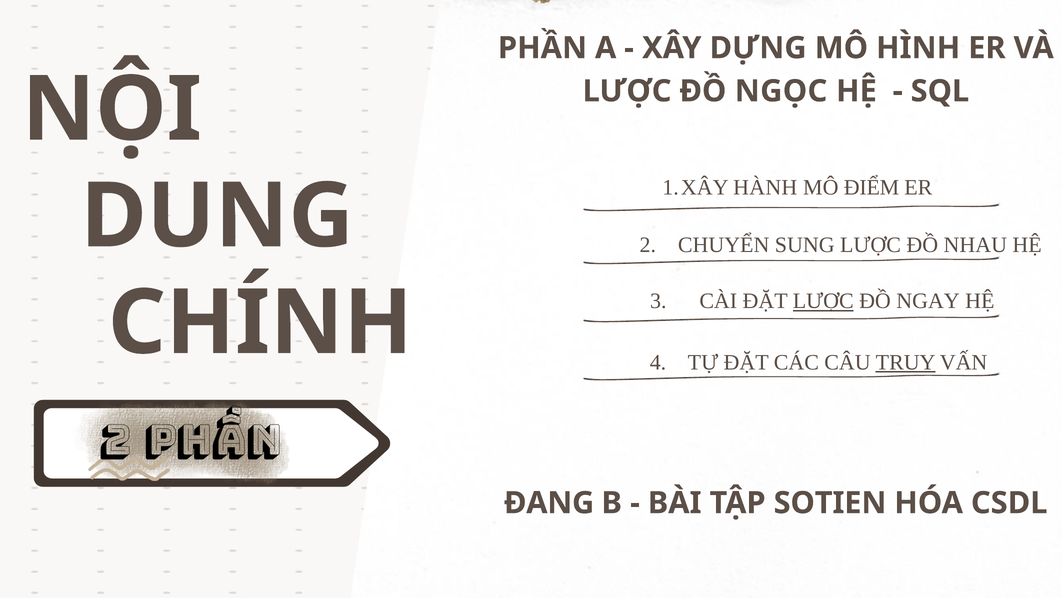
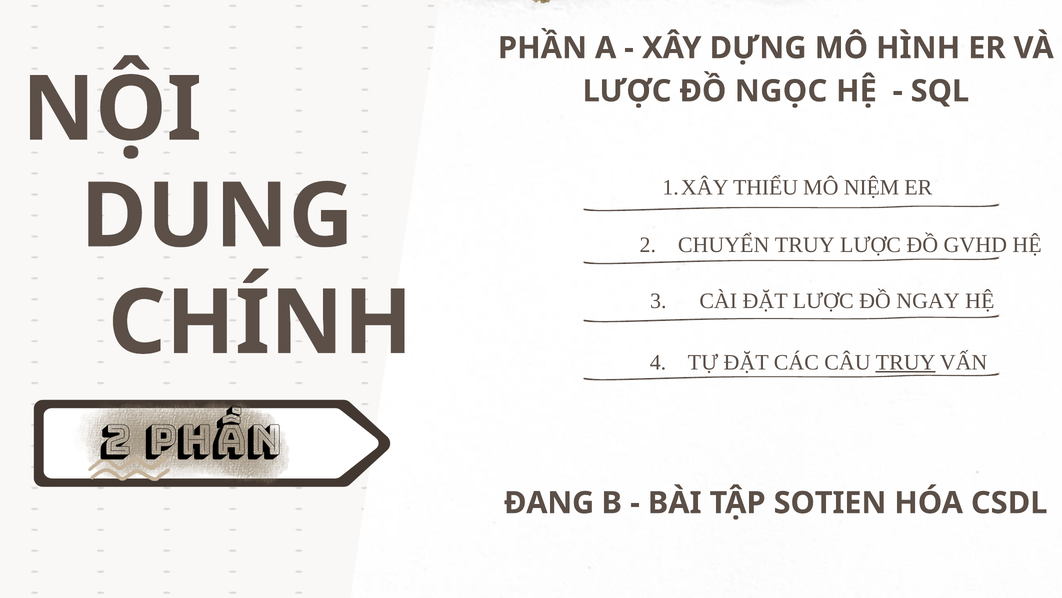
HÀNH: HÀNH -> THIỂU
ĐIỂM: ĐIỂM -> NIỆM
CHUYỂN SUNG: SUNG -> TRUY
NHAU: NHAU -> GVHD
LƯỢC at (823, 301) underline: present -> none
